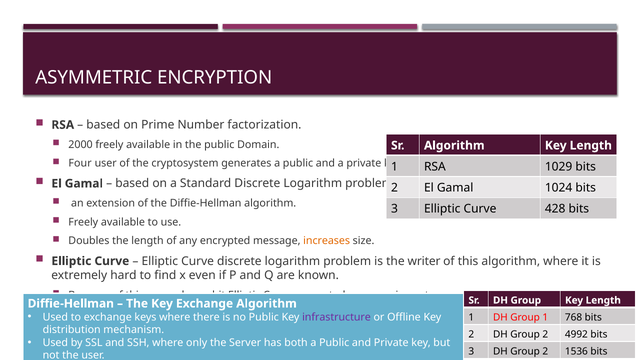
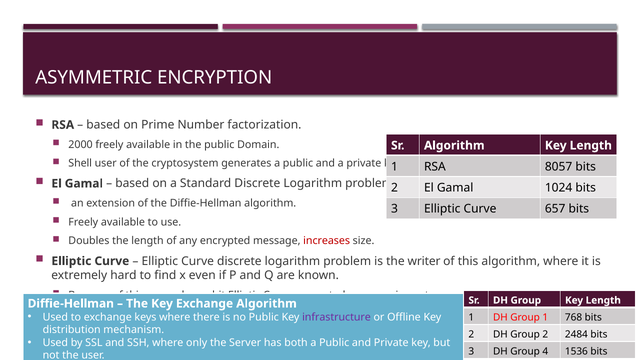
Four: Four -> Shell
1029: 1029 -> 8057
428: 428 -> 657
increases colour: orange -> red
4992: 4992 -> 2484
3 DH Group 2: 2 -> 4
